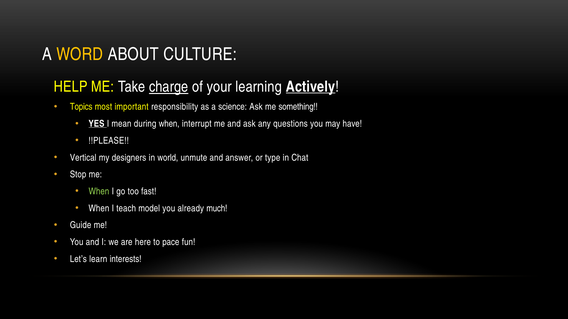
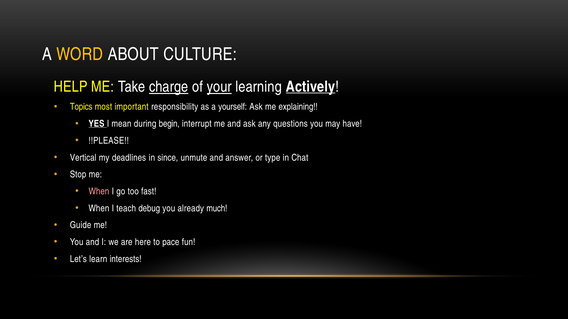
your underline: none -> present
science: science -> yourself
something: something -> explaining
during when: when -> begin
designers: designers -> deadlines
world: world -> since
When at (99, 192) colour: light green -> pink
model: model -> debug
